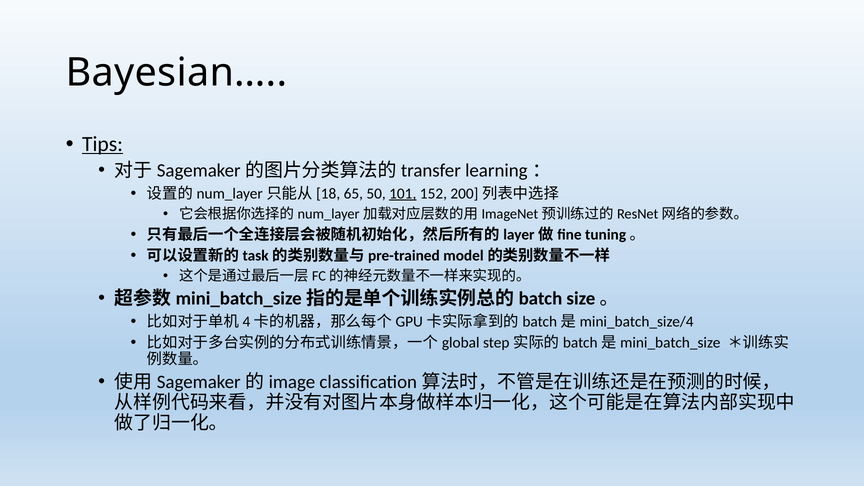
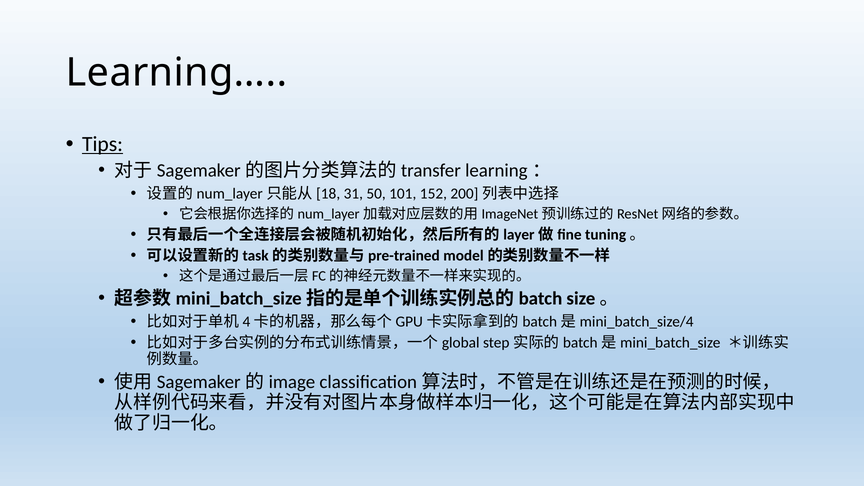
Bayesian…: Bayesian… -> Learning…
65: 65 -> 31
101 underline: present -> none
